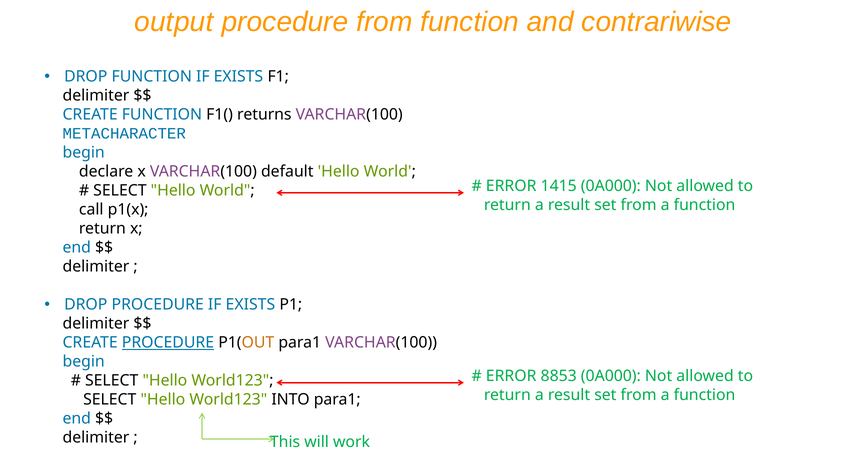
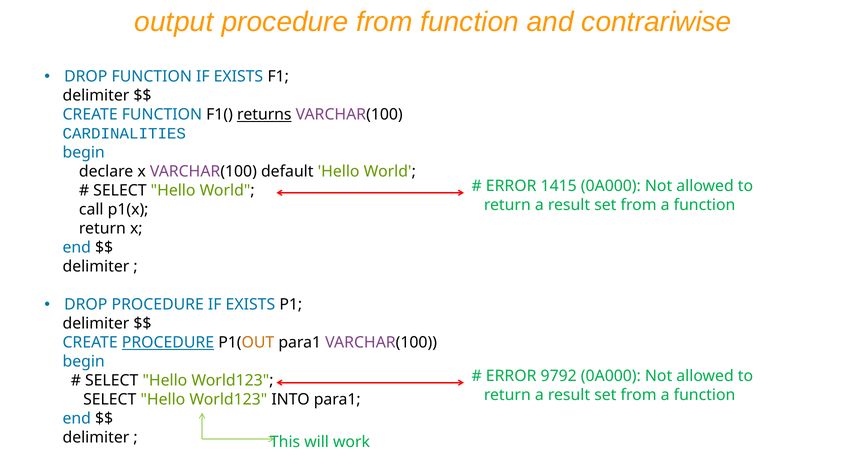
returns underline: none -> present
METACHARACTER: METACHARACTER -> CARDINALITIES
8853: 8853 -> 9792
